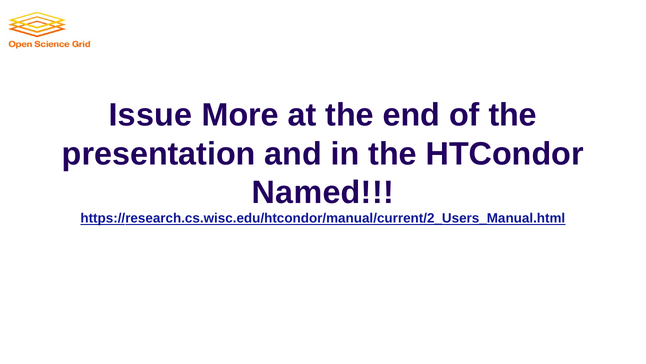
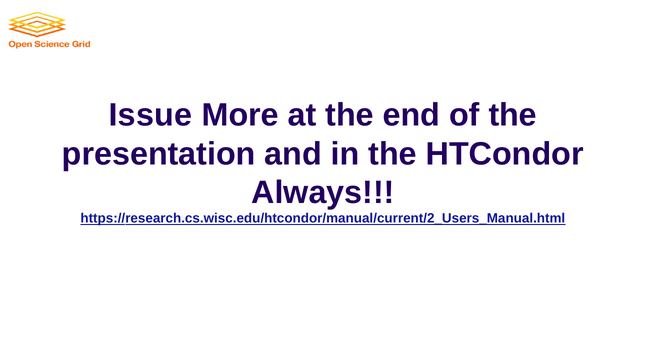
Named: Named -> Always
